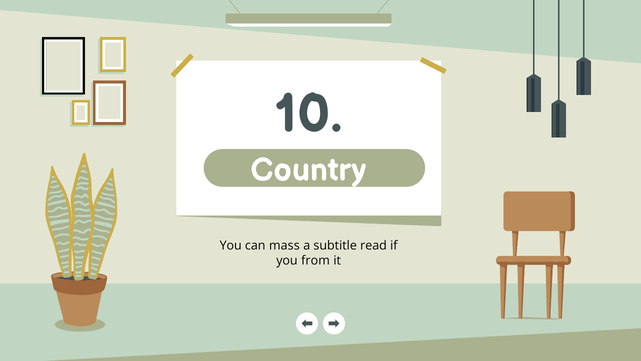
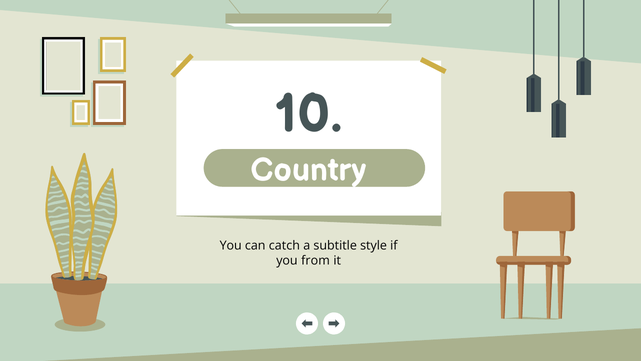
mass: mass -> catch
read: read -> style
